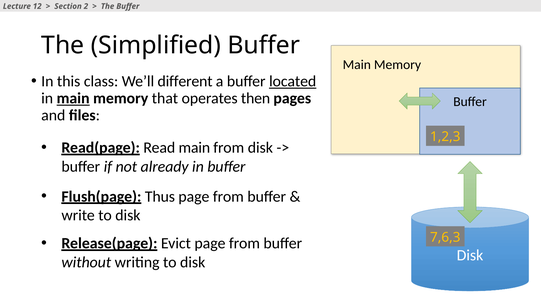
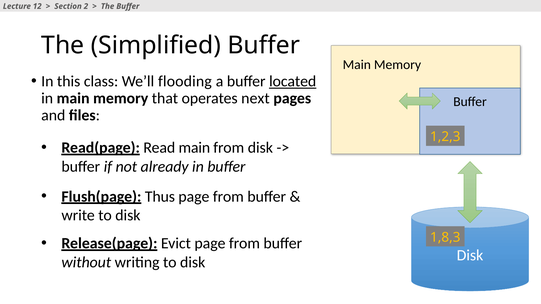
different: different -> flooding
main at (73, 99) underline: present -> none
then: then -> next
7,6,3: 7,6,3 -> 1,8,3
